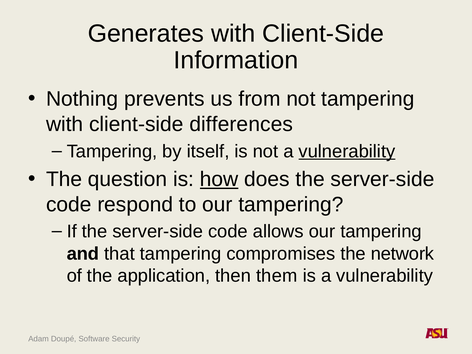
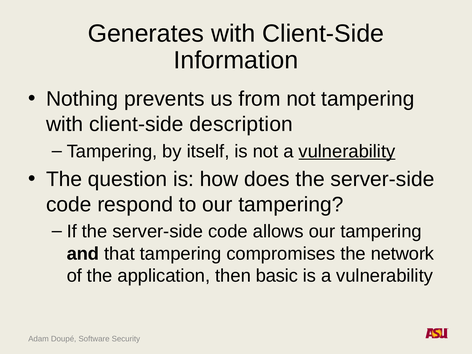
differences: differences -> description
how underline: present -> none
them: them -> basic
